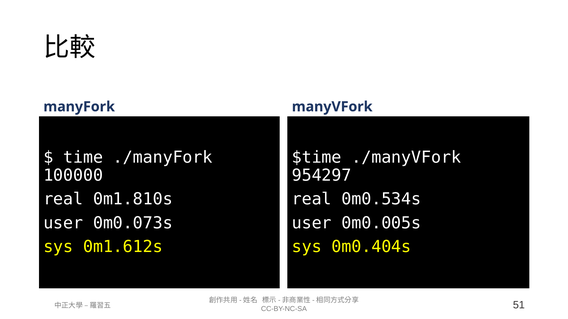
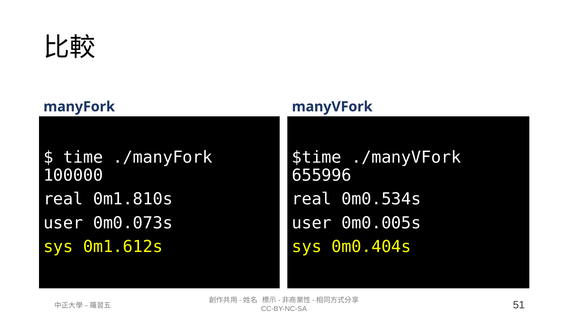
954297: 954297 -> 655996
